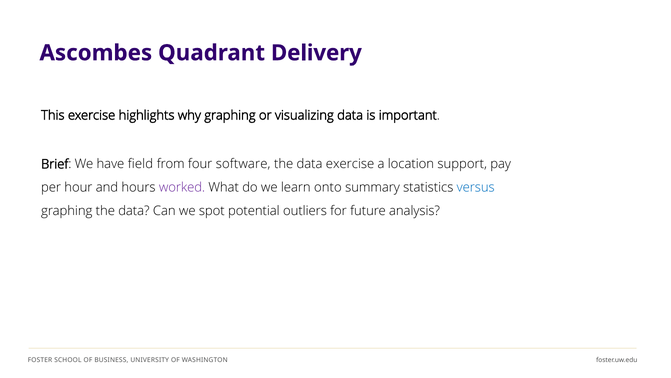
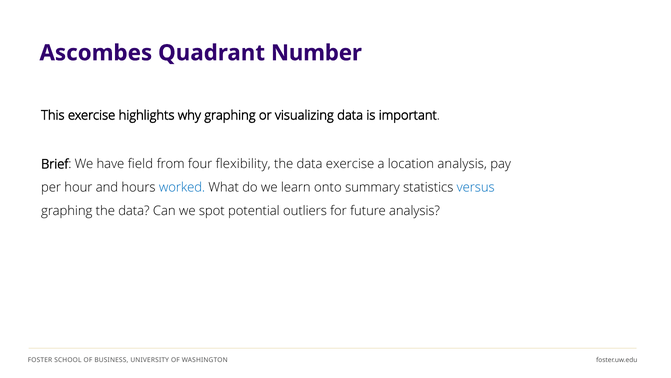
Delivery: Delivery -> Number
software: software -> flexibility
location support: support -> analysis
worked colour: purple -> blue
